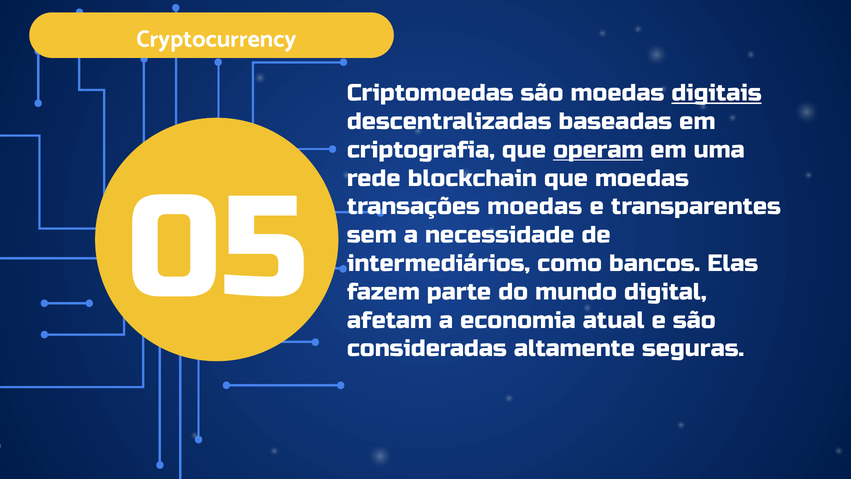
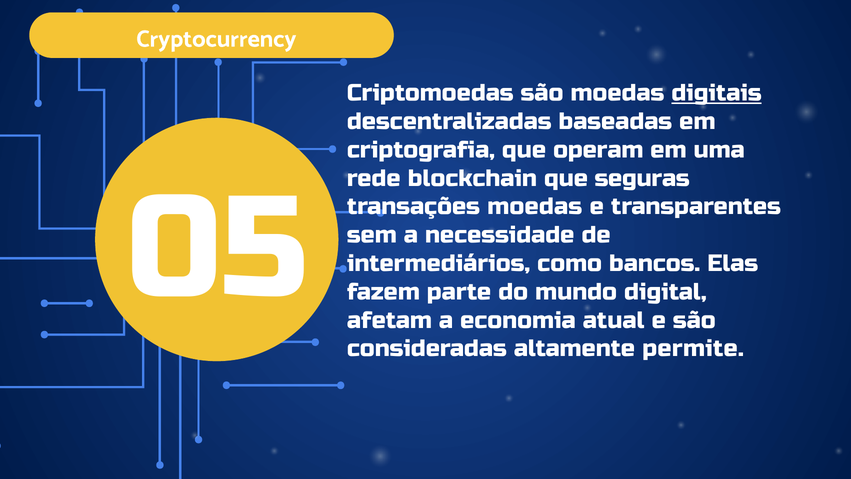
operam underline: present -> none
que moedas: moedas -> seguras
seguras: seguras -> permite
